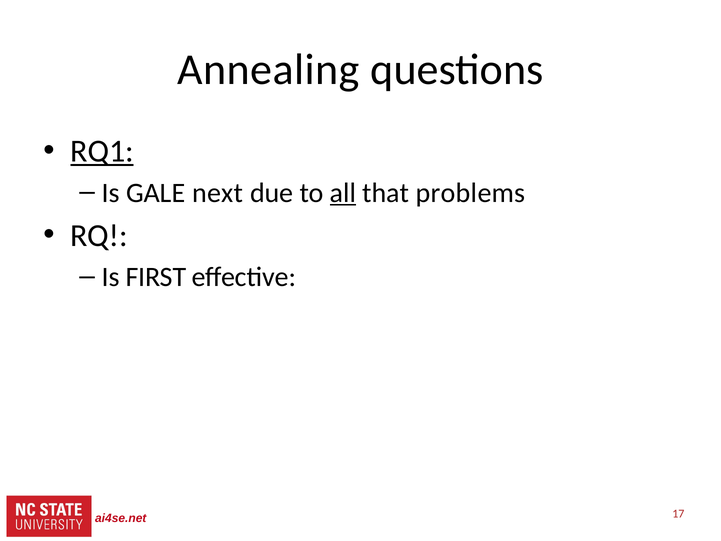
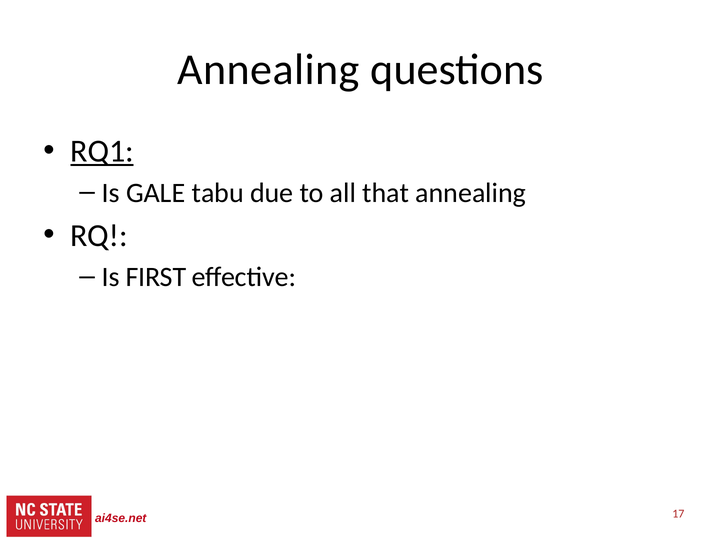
next: next -> tabu
all underline: present -> none
that problems: problems -> annealing
